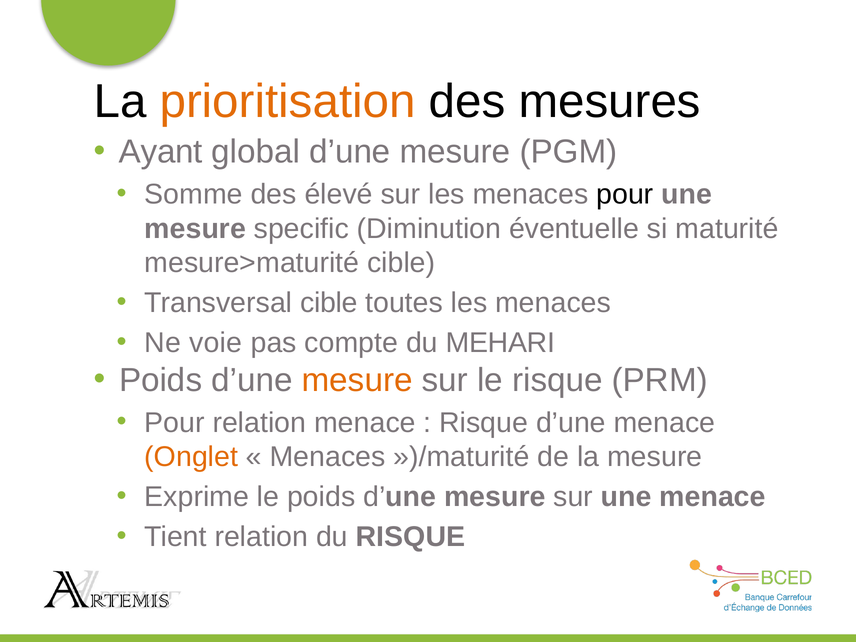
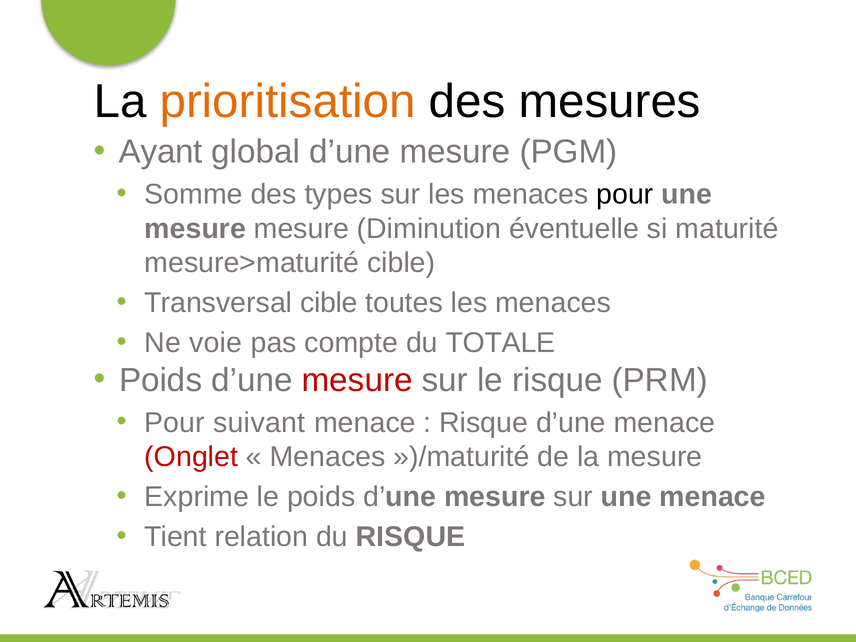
élevé: élevé -> types
mesure specific: specific -> mesure
MEHARI: MEHARI -> TOTALE
mesure at (357, 380) colour: orange -> red
Pour relation: relation -> suivant
Onglet colour: orange -> red
